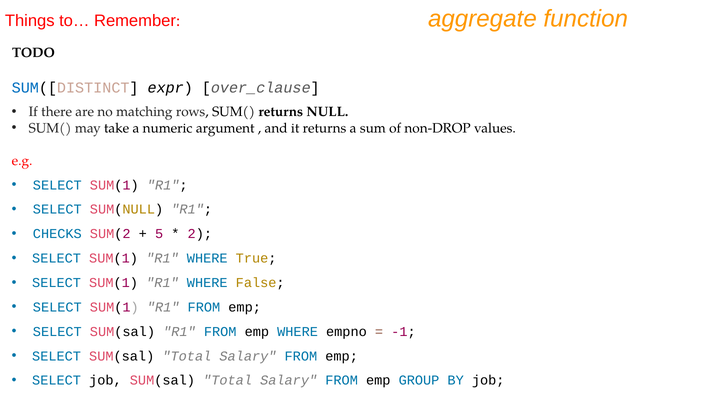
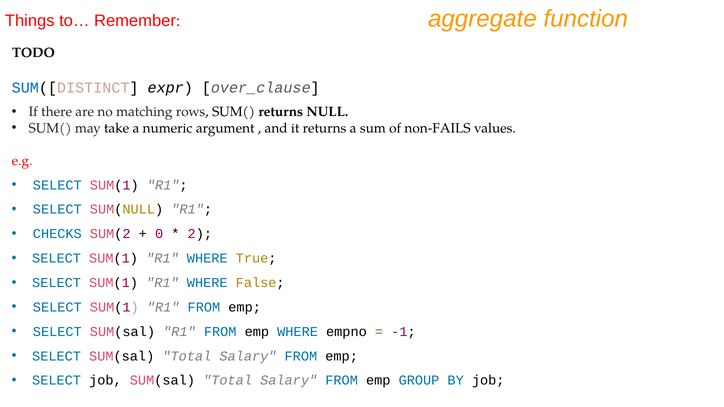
non-DROP: non-DROP -> non-FAILS
5: 5 -> 0
